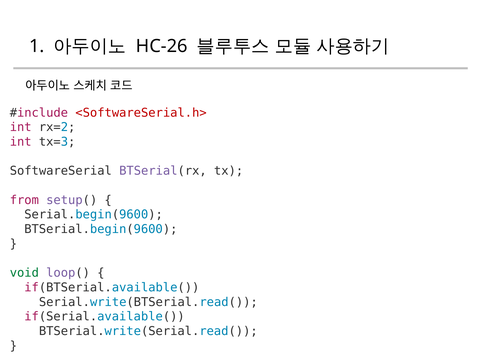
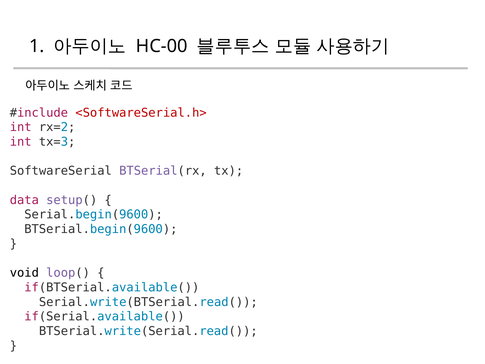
HC-26: HC-26 -> HC-00
from: from -> data
void colour: green -> black
